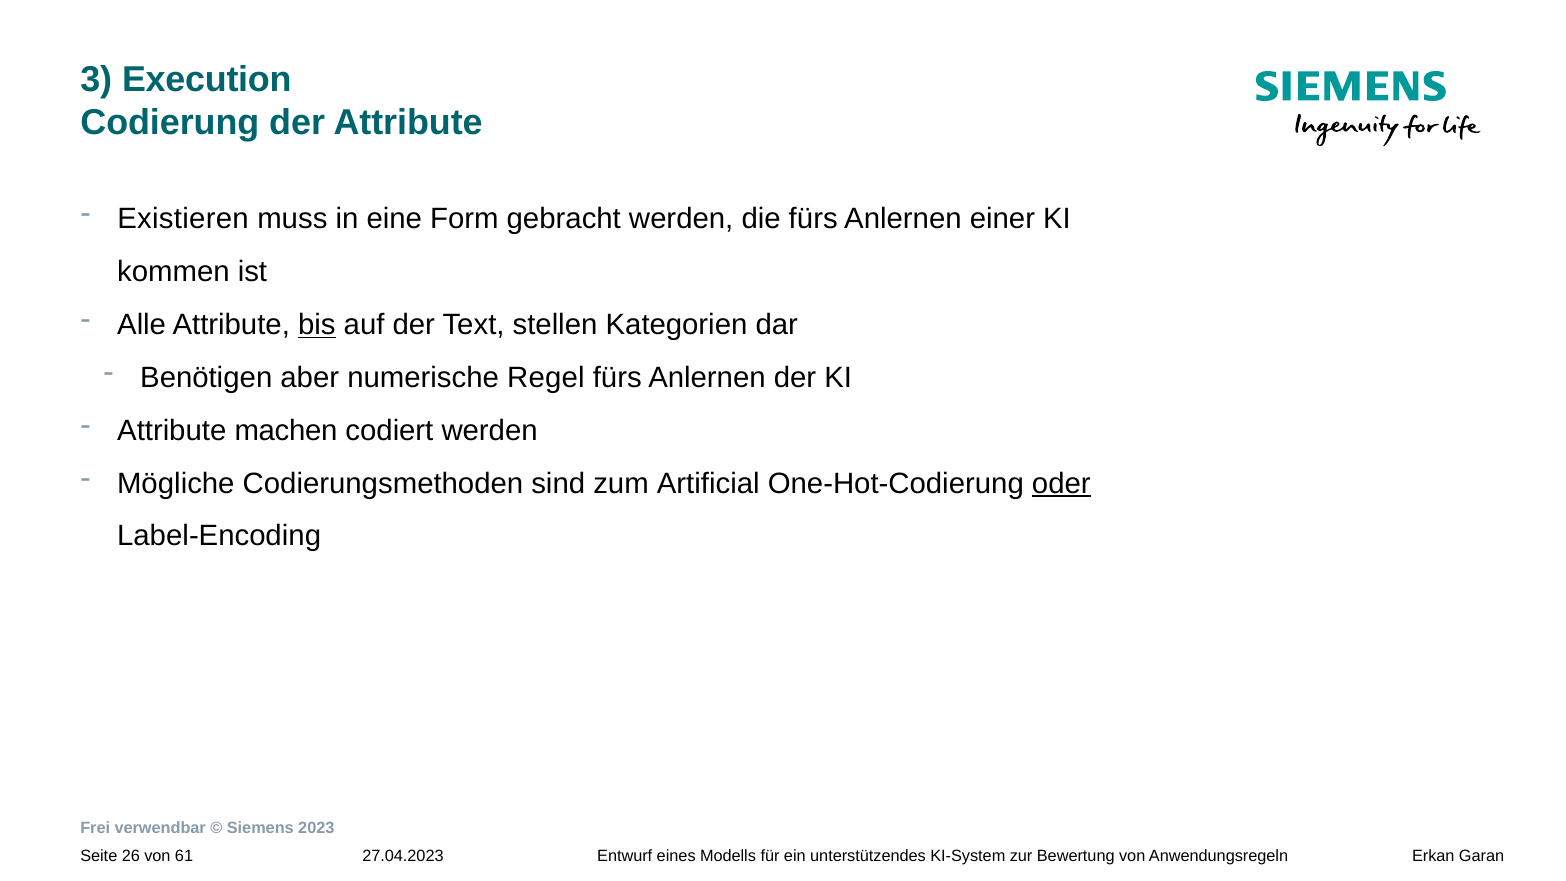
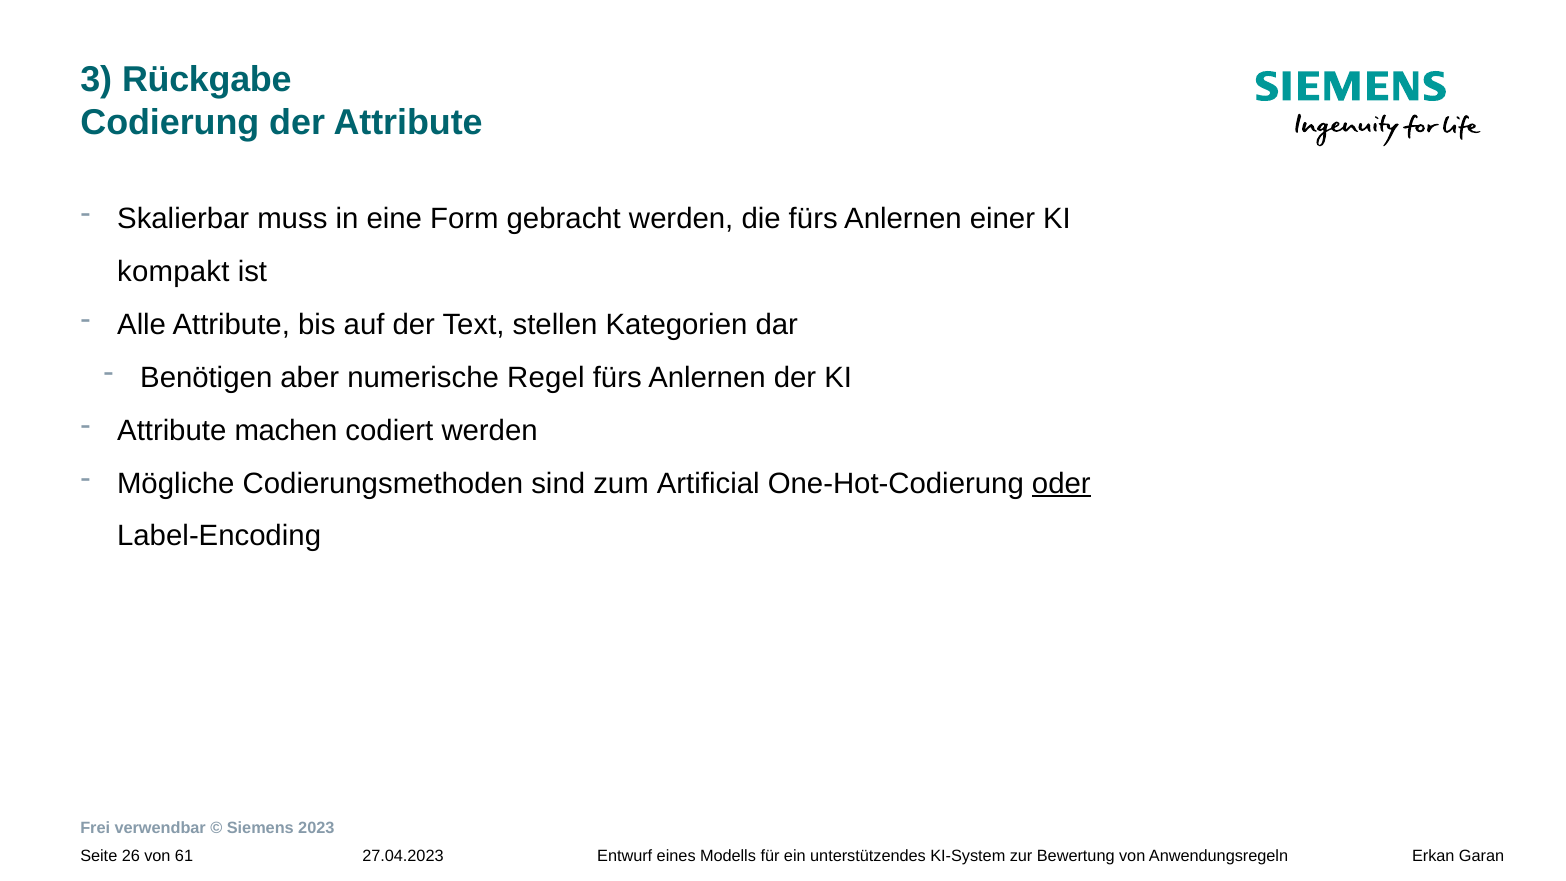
Execution: Execution -> Rückgabe
Existieren: Existieren -> Skalierbar
kommen: kommen -> kompakt
bis underline: present -> none
